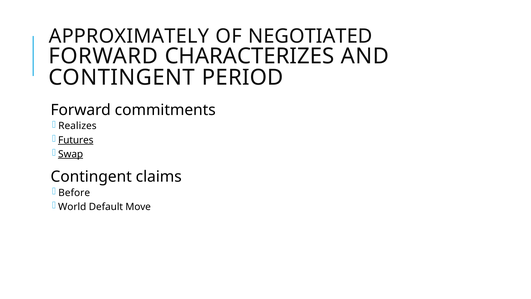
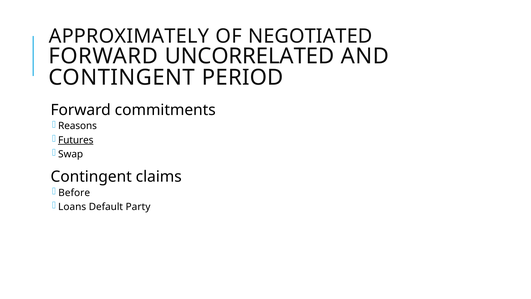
CHARACTERIZES: CHARACTERIZES -> UNCORRELATED
Realizes: Realizes -> Reasons
Swap underline: present -> none
World: World -> Loans
Move: Move -> Party
